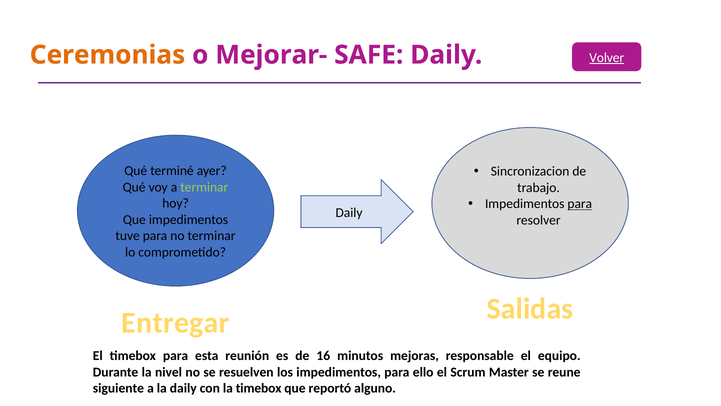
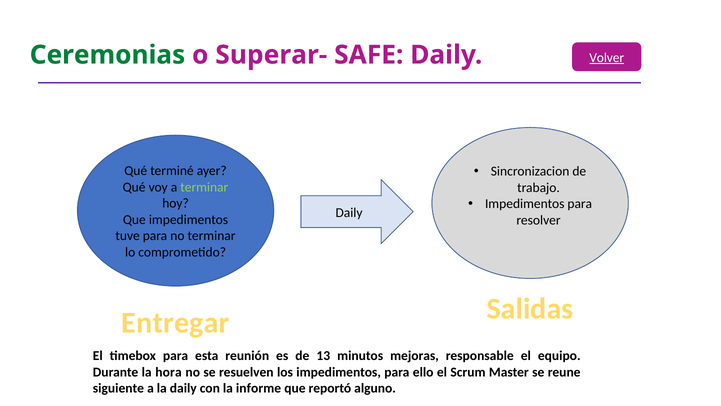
Ceremonias colour: orange -> green
Mejorar-: Mejorar- -> Superar-
para at (580, 204) underline: present -> none
16: 16 -> 13
nivel: nivel -> hora
la timebox: timebox -> informe
